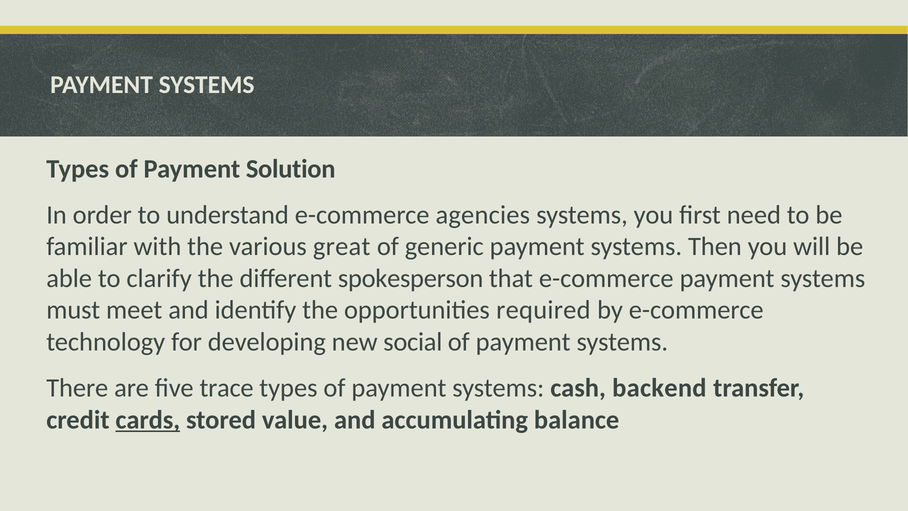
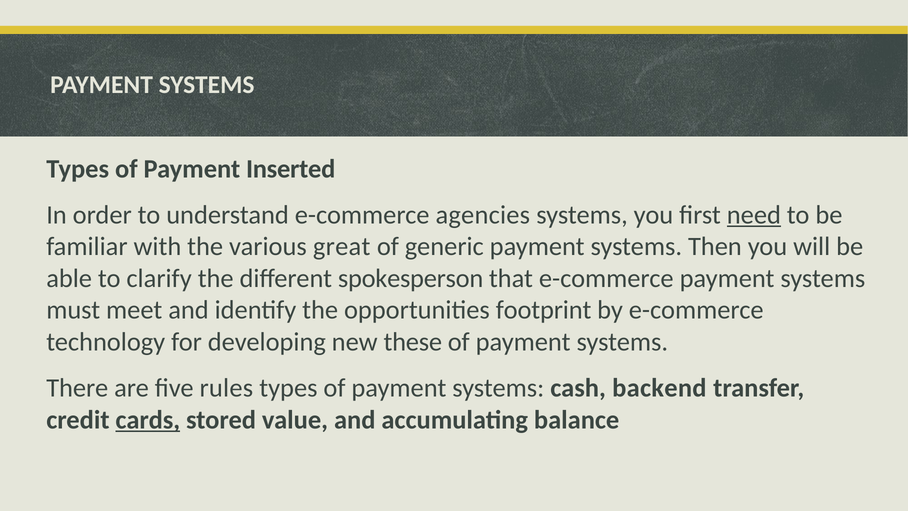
Solution: Solution -> Inserted
need underline: none -> present
required: required -> footprint
social: social -> these
trace: trace -> rules
